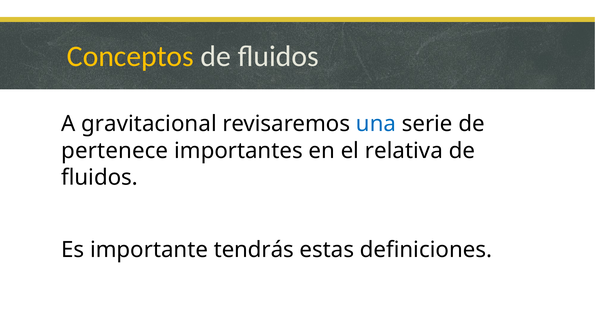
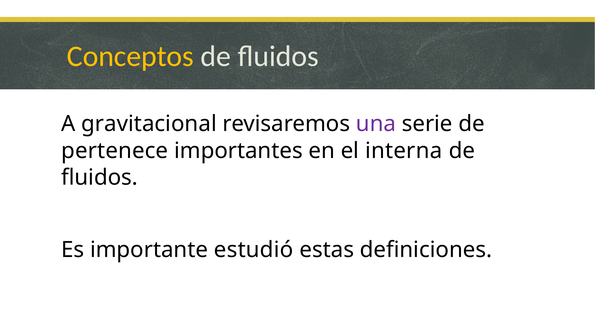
una colour: blue -> purple
relativa: relativa -> interna
tendrás: tendrás -> estudió
